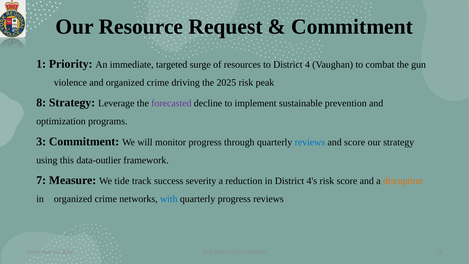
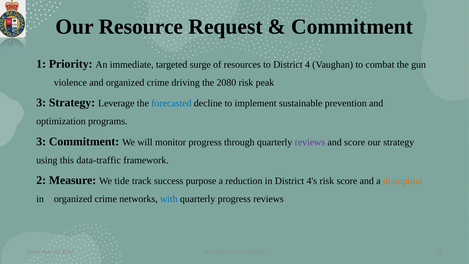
2025: 2025 -> 2080
8 at (41, 103): 8 -> 3
forecasted colour: purple -> blue
reviews at (310, 142) colour: blue -> purple
data-outlier: data-outlier -> data-traffic
7: 7 -> 2
severity: severity -> purpose
